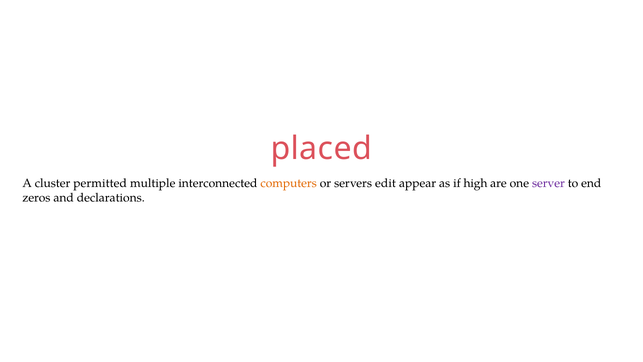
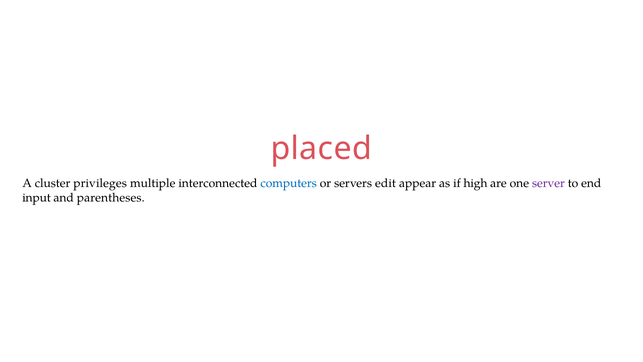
permitted: permitted -> privileges
computers colour: orange -> blue
zeros: zeros -> input
declarations: declarations -> parentheses
